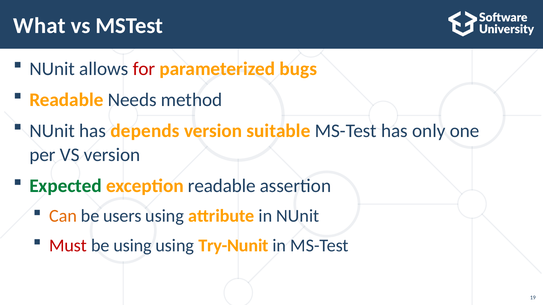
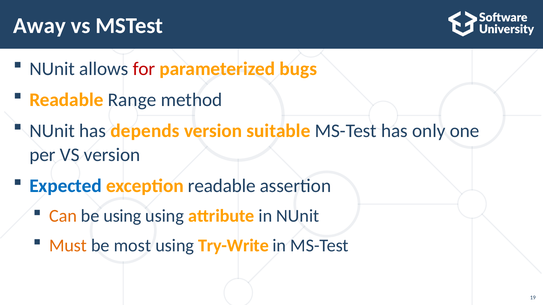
What: What -> Away
Needs: Needs -> Range
Expected colour: green -> blue
be users: users -> using
Must colour: red -> orange
be using: using -> most
Try-Nunit: Try-Nunit -> Try-Write
